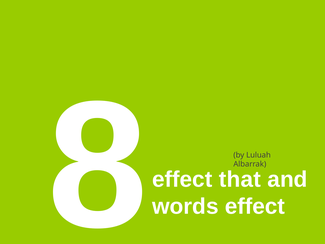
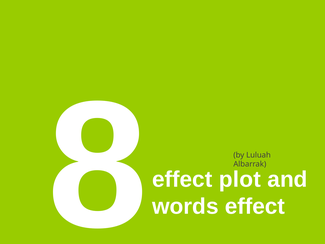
that: that -> plot
